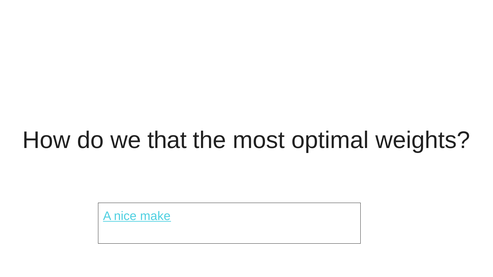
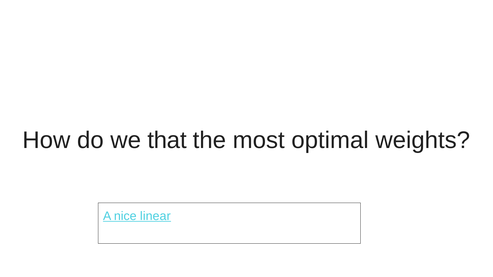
make: make -> linear
